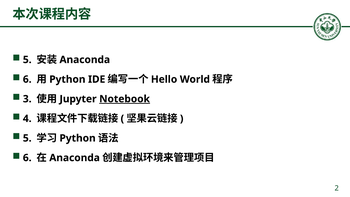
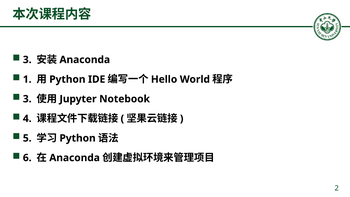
5 at (27, 60): 5 -> 3
6 at (27, 79): 6 -> 1
Notebook underline: present -> none
